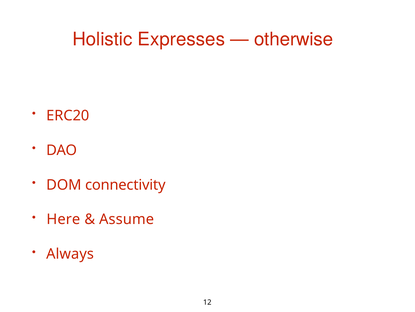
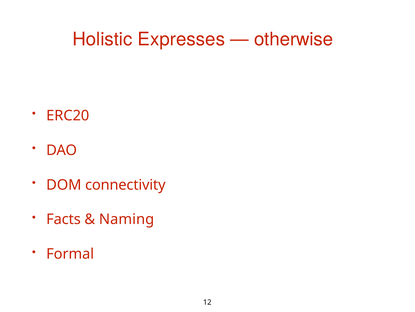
Here: Here -> Facts
Assume: Assume -> Naming
Always: Always -> Formal
